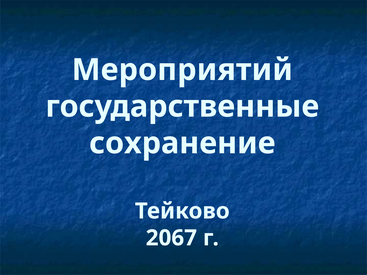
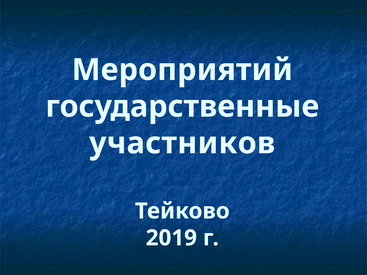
сохранение: сохранение -> участников
2067: 2067 -> 2019
